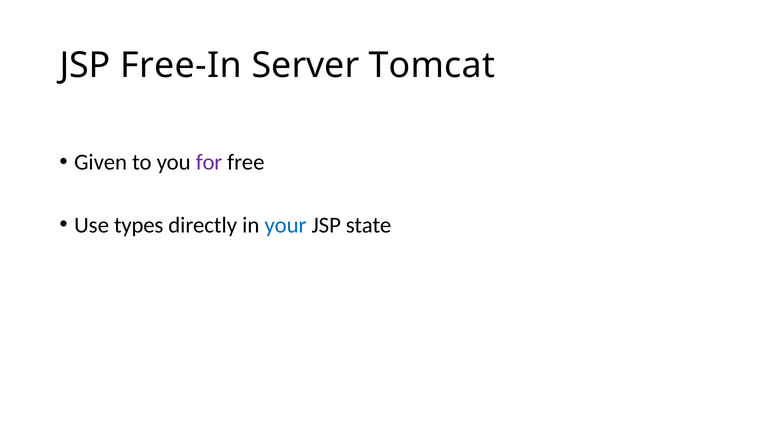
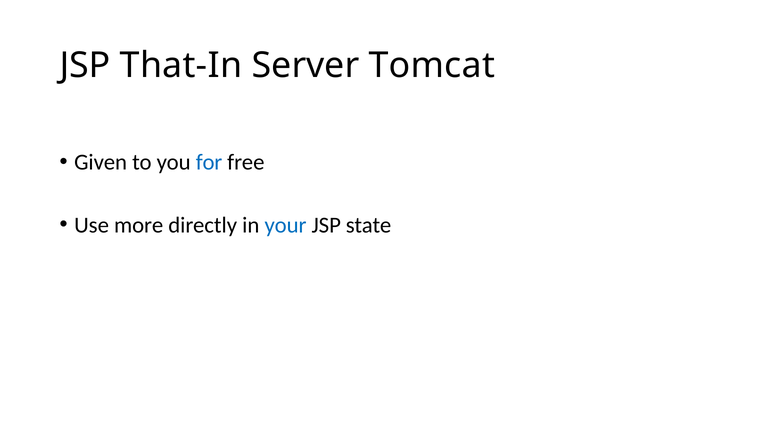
Free-In: Free-In -> That-In
for colour: purple -> blue
types: types -> more
